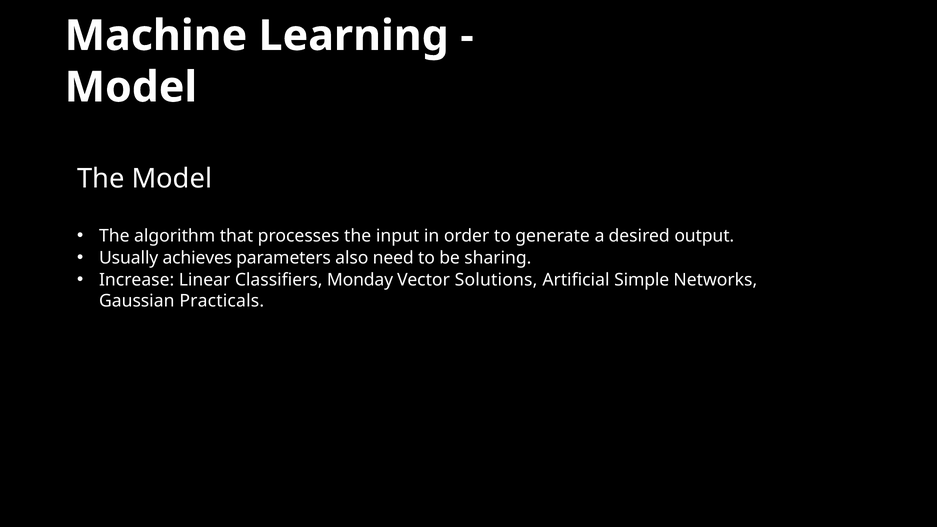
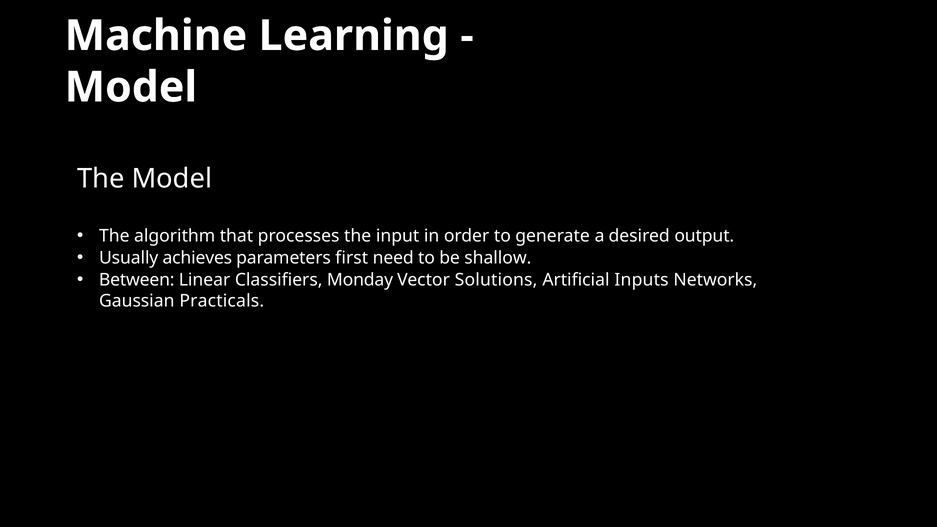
also: also -> first
sharing: sharing -> shallow
Increase: Increase -> Between
Simple: Simple -> Inputs
